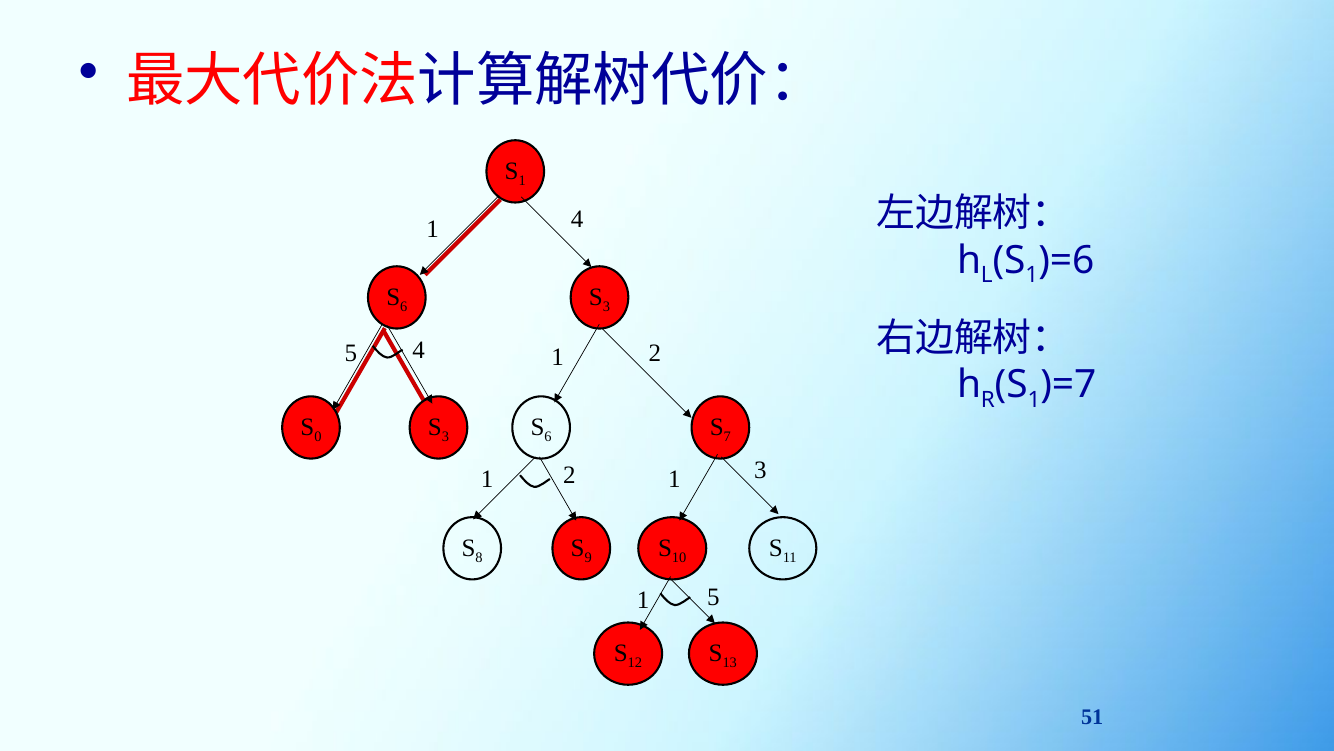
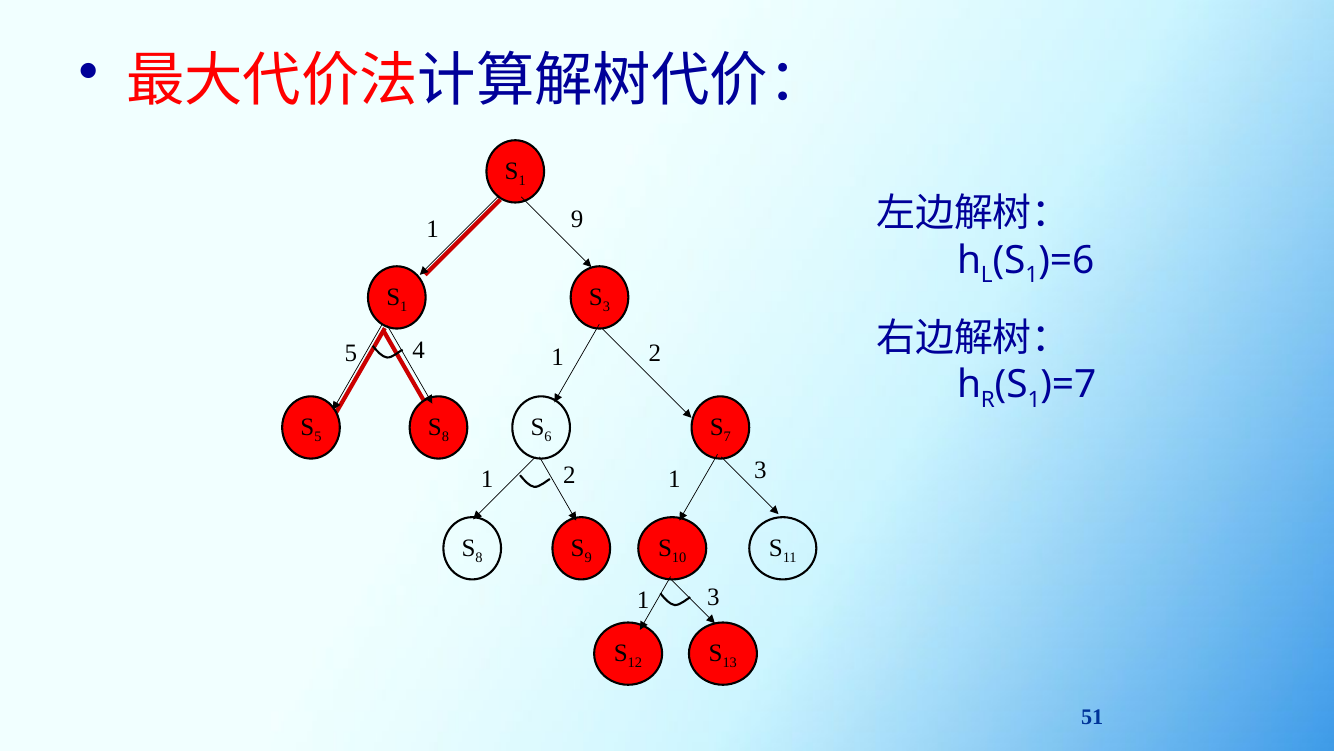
1 4: 4 -> 9
6 at (404, 307): 6 -> 1
0 at (318, 437): 0 -> 5
3 at (445, 437): 3 -> 8
5 at (713, 597): 5 -> 3
